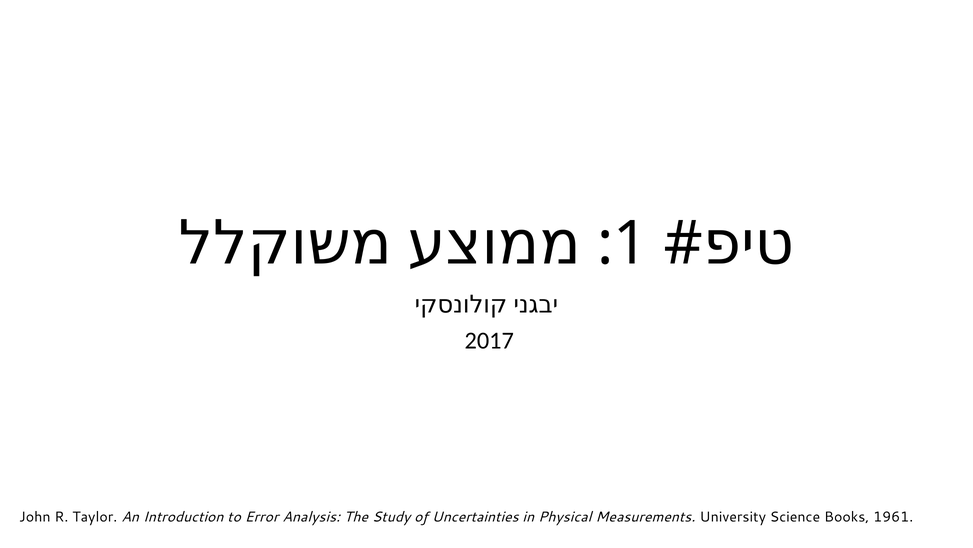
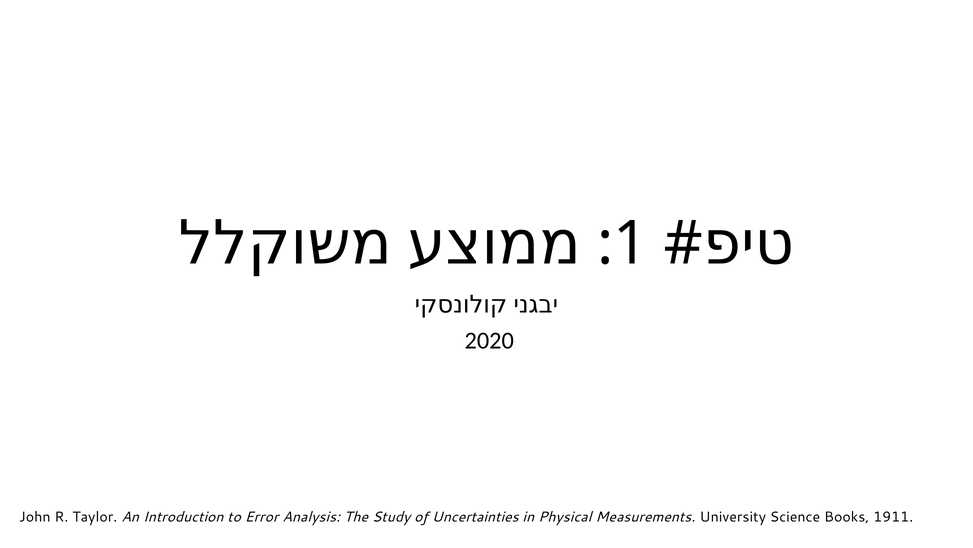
2017: 2017 -> 2020
1961: 1961 -> 1911
